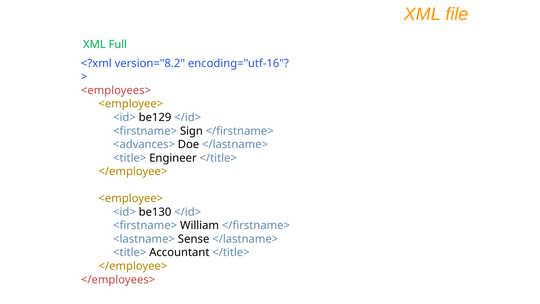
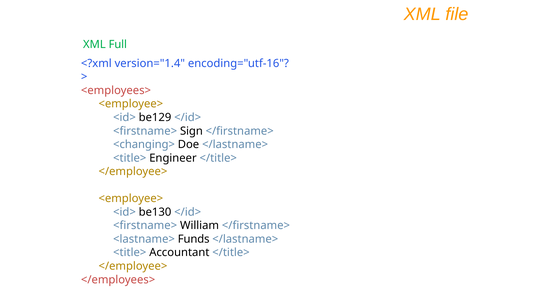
version="8.2: version="8.2 -> version="1.4
<advances>: <advances> -> <changing>
Sense: Sense -> Funds
